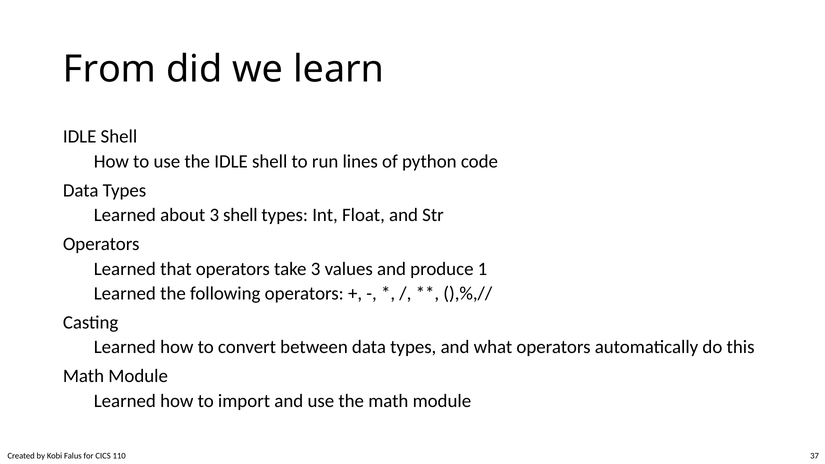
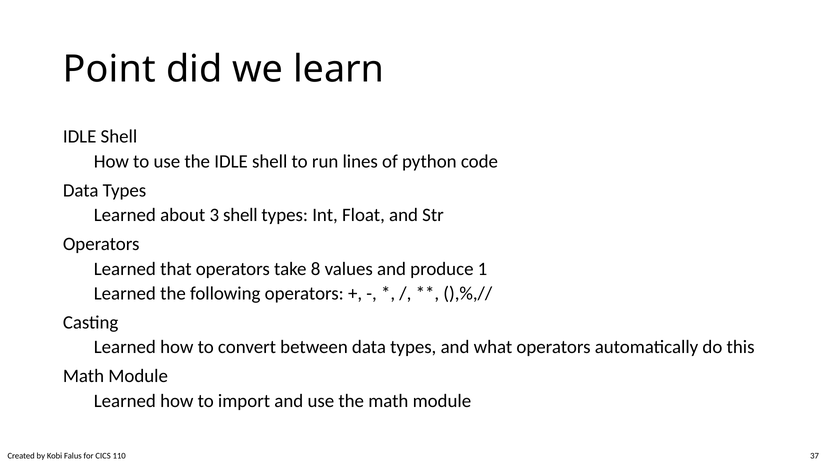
From: From -> Point
take 3: 3 -> 8
